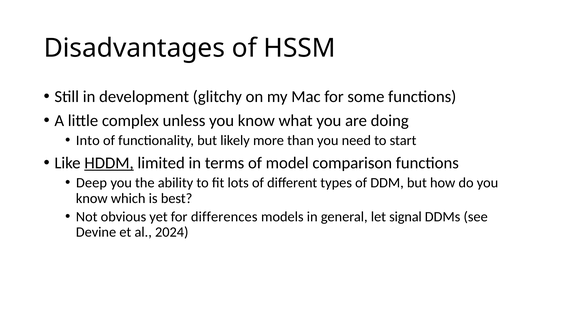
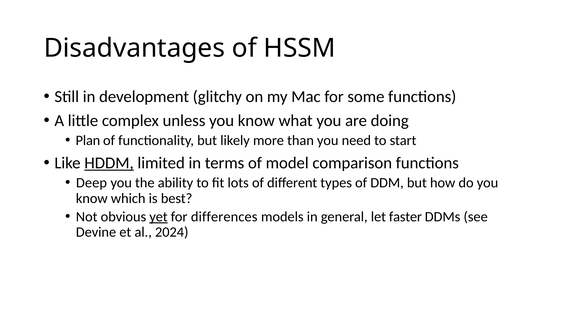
Into: Into -> Plan
yet underline: none -> present
signal: signal -> faster
